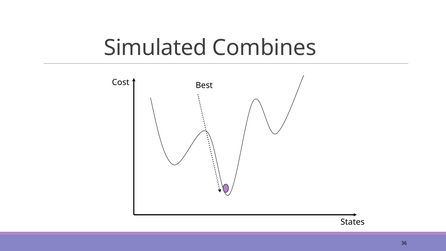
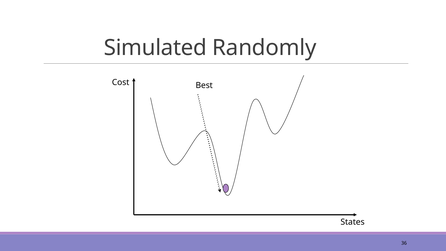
Combines: Combines -> Randomly
